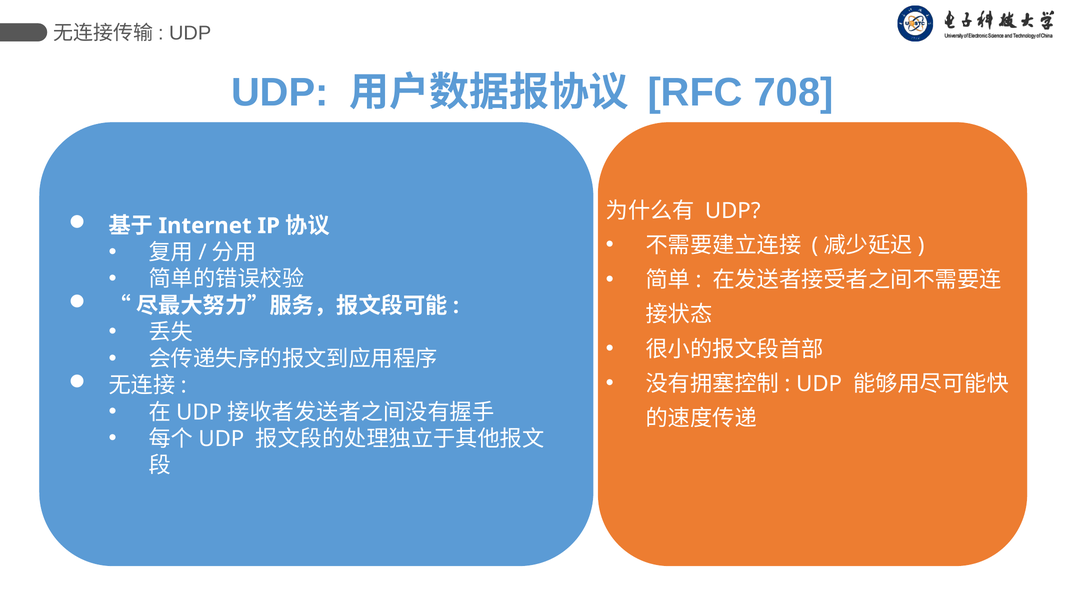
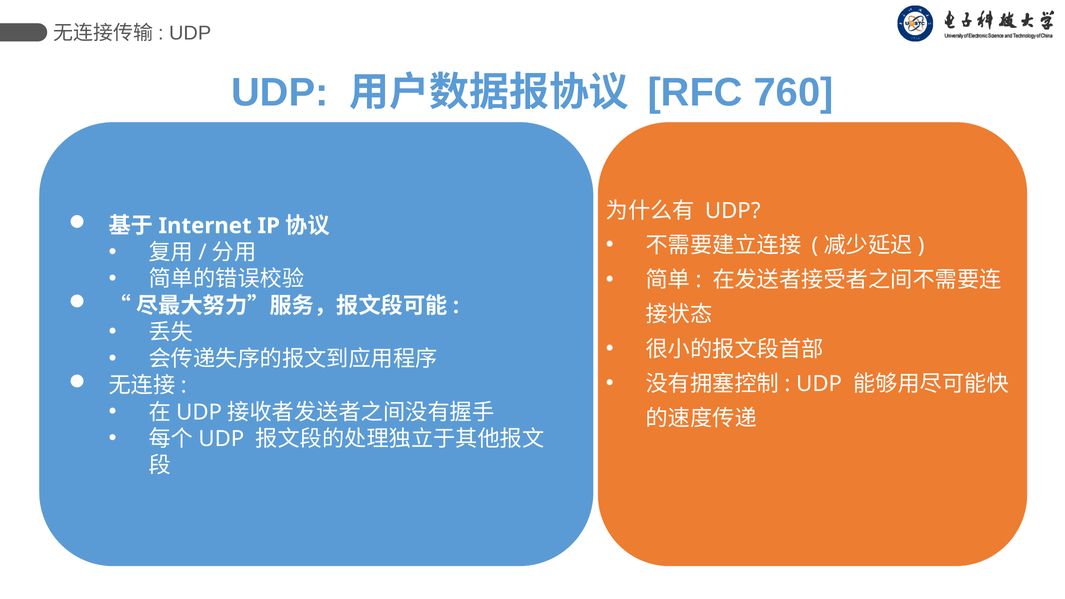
708: 708 -> 760
